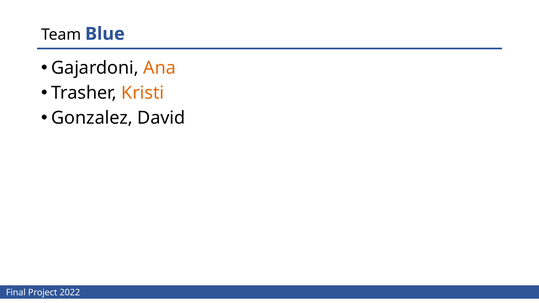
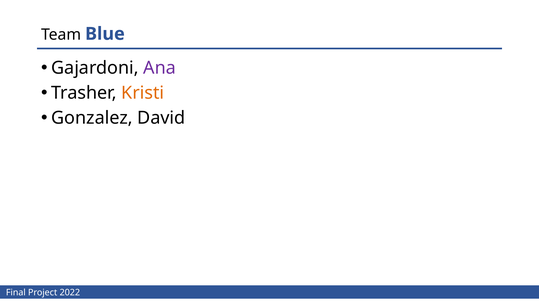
Ana colour: orange -> purple
